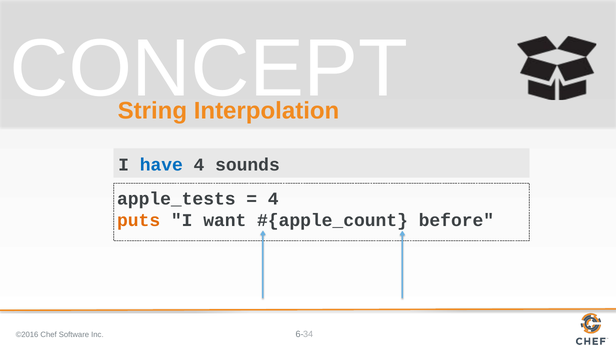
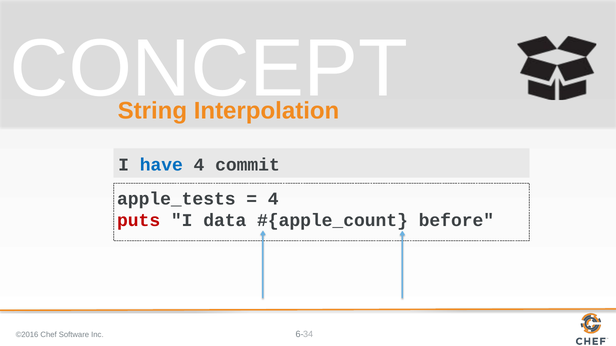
sounds: sounds -> commit
puts colour: orange -> red
want: want -> data
